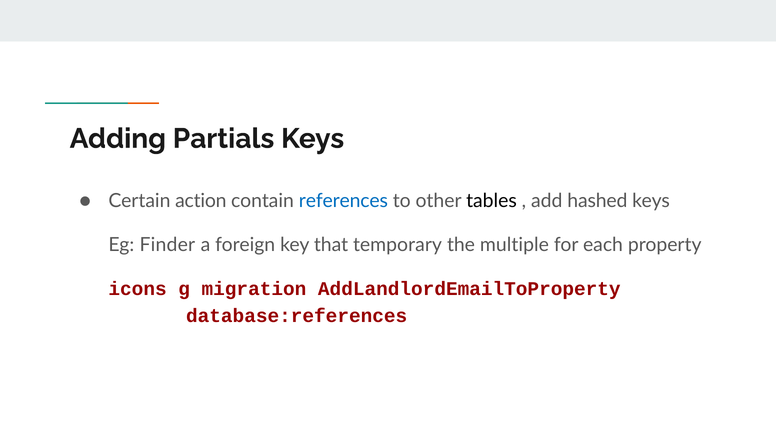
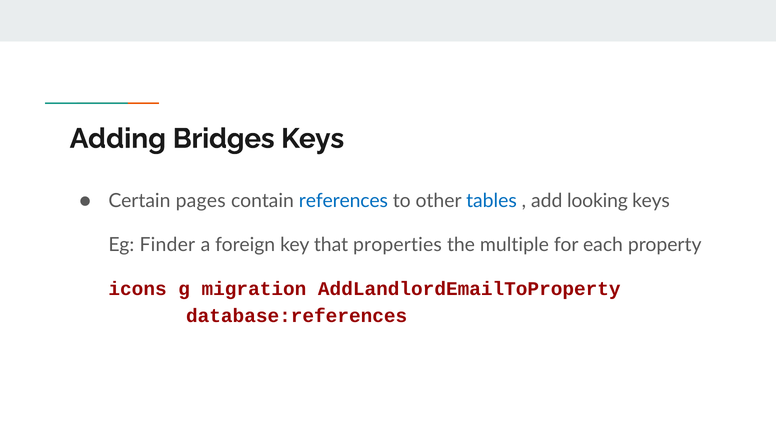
Partials: Partials -> Bridges
action: action -> pages
tables colour: black -> blue
hashed: hashed -> looking
temporary: temporary -> properties
